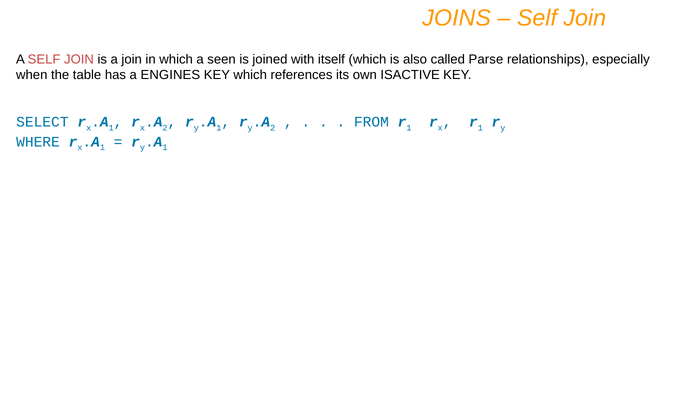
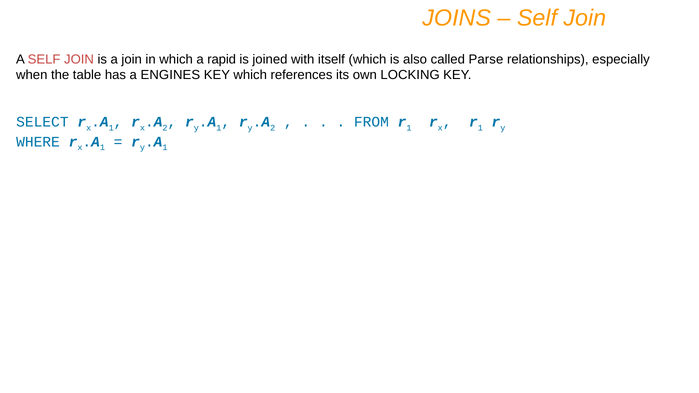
seen: seen -> rapid
ISACTIVE: ISACTIVE -> LOCKING
